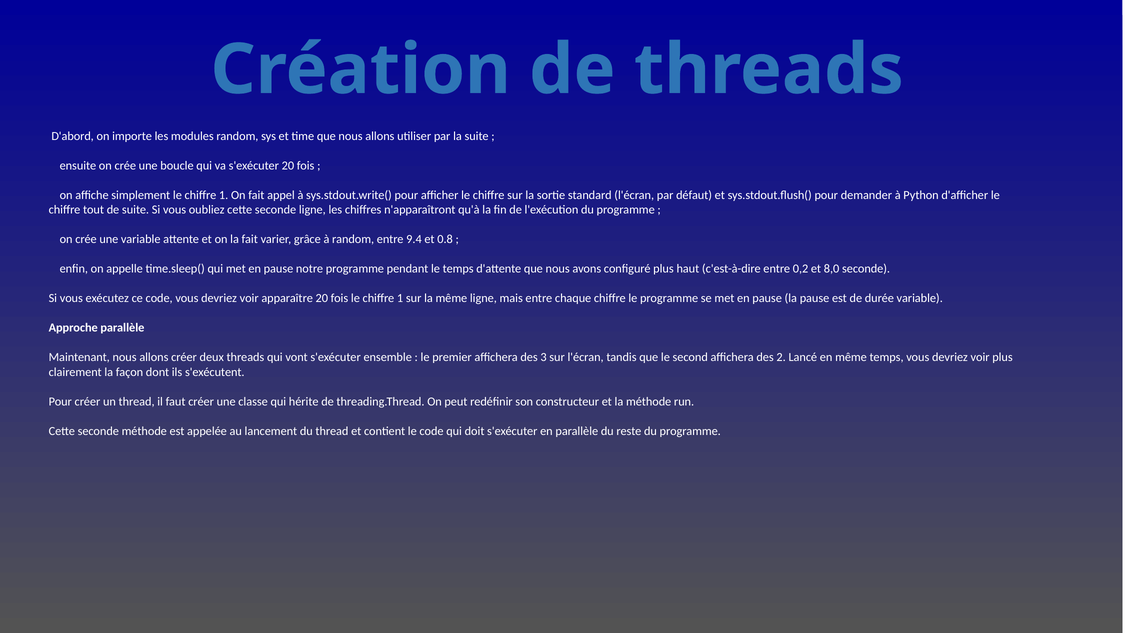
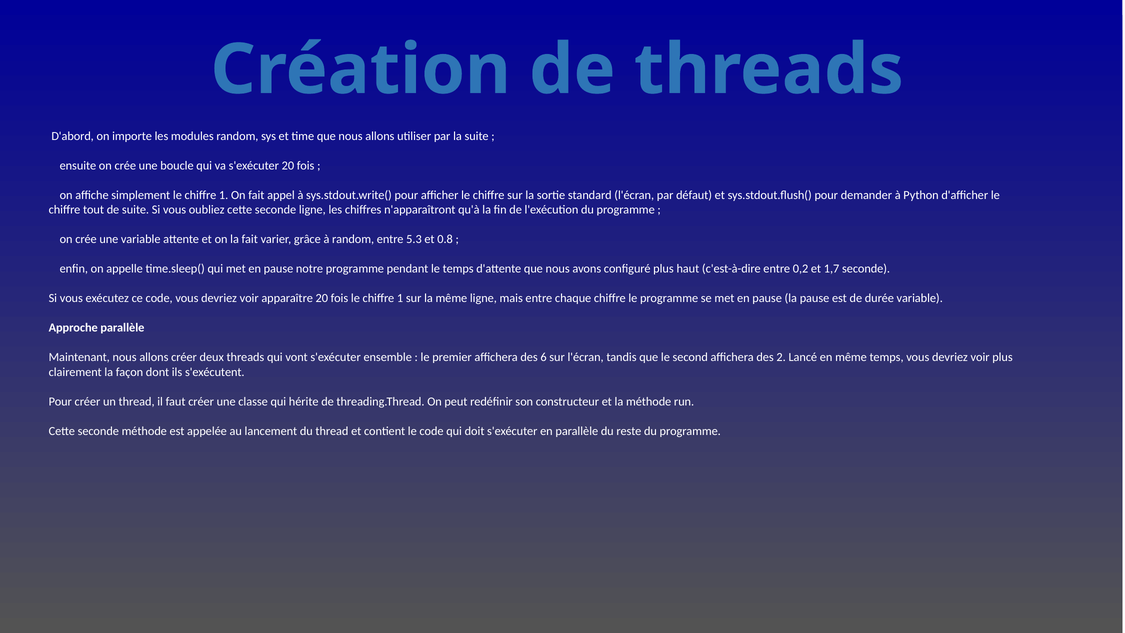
9.4: 9.4 -> 5.3
8,0: 8,0 -> 1,7
3: 3 -> 6
